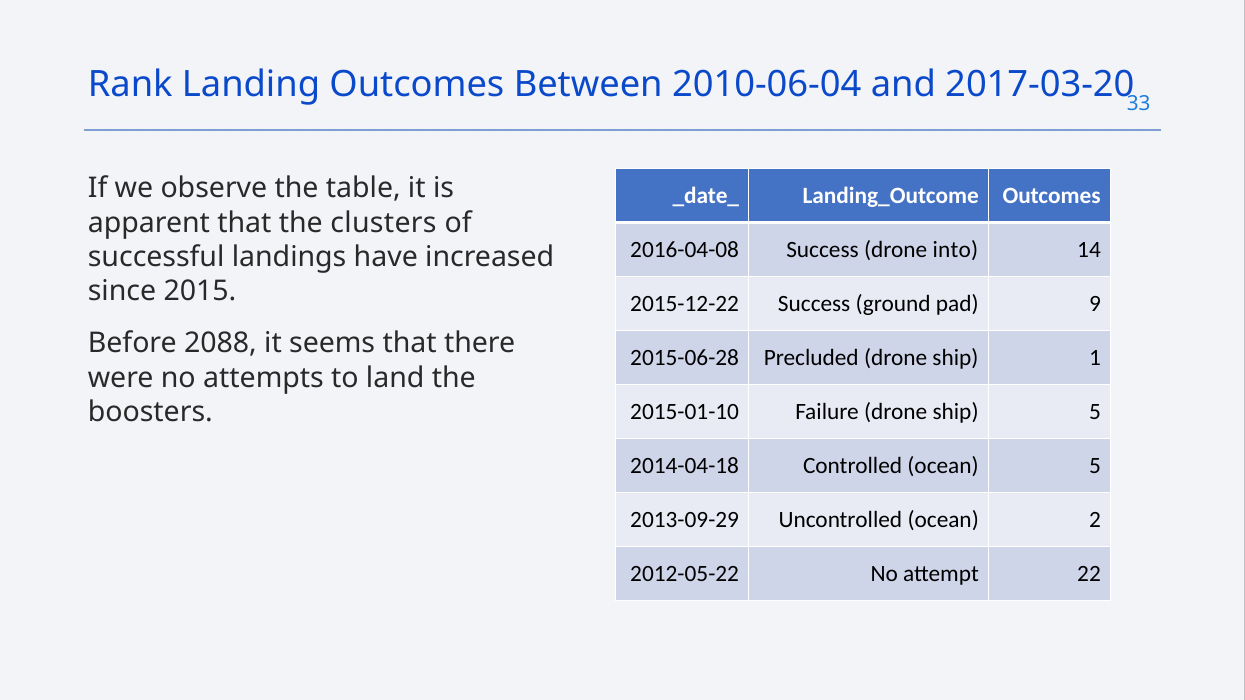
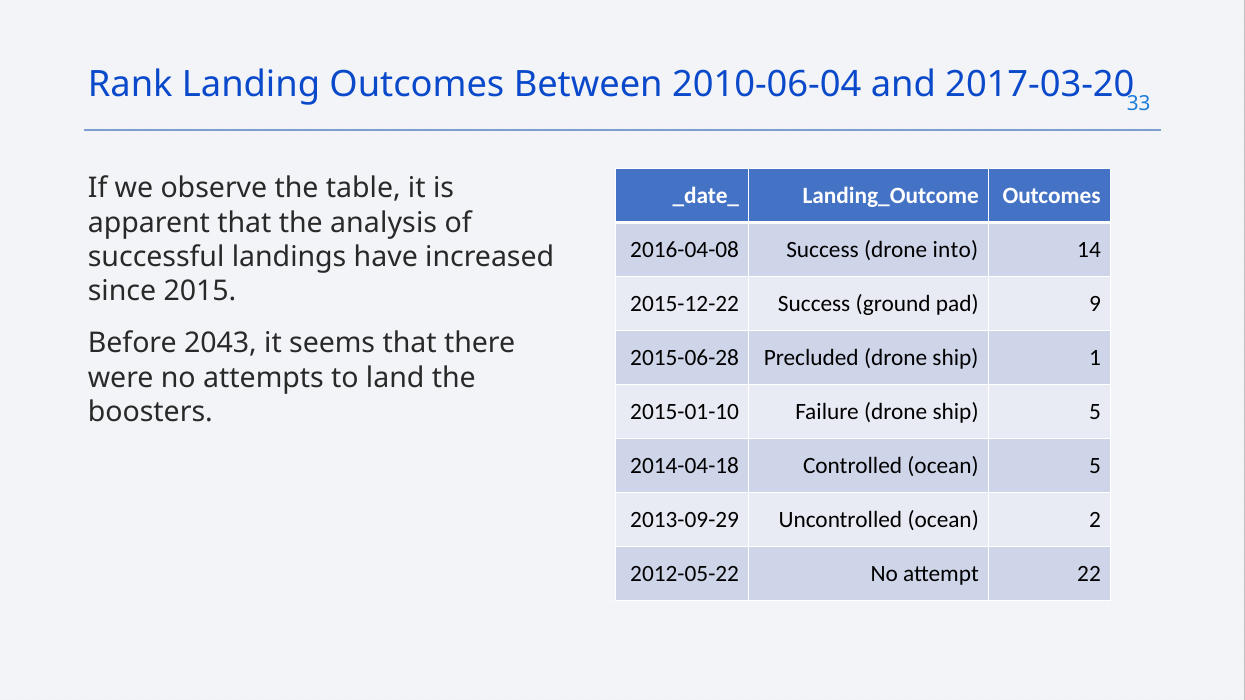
clusters: clusters -> analysis
2088: 2088 -> 2043
